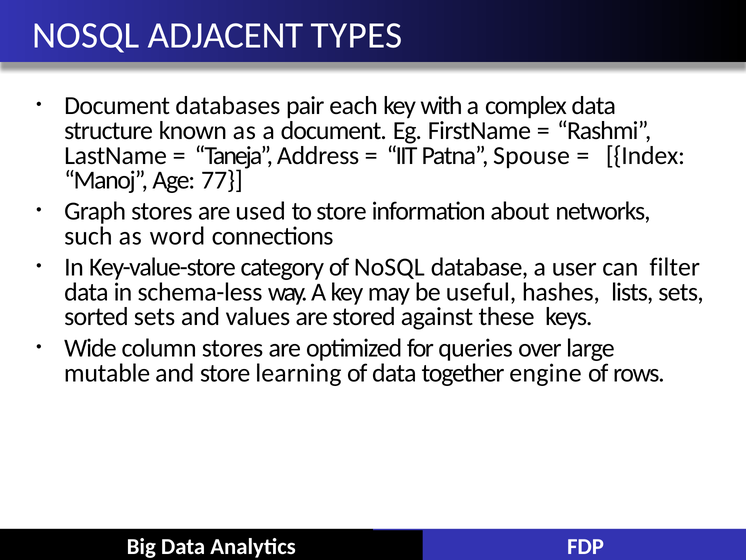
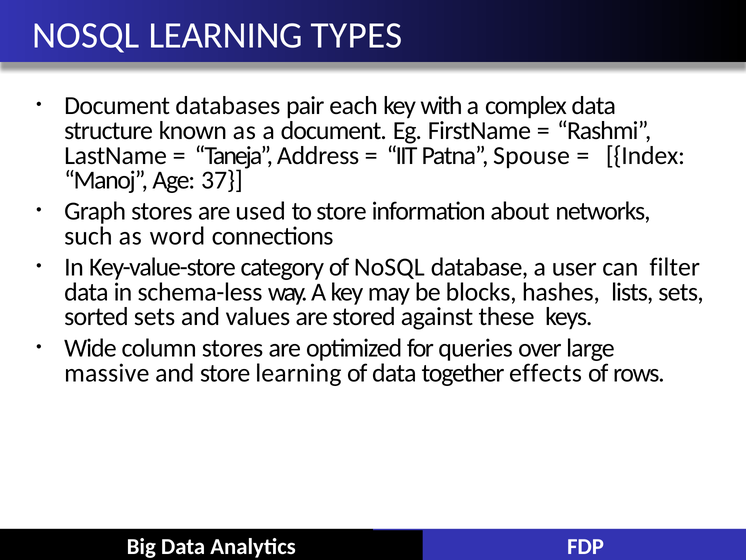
NOSQL ADJACENT: ADJACENT -> LEARNING
77: 77 -> 37
useful: useful -> blocks
mutable: mutable -> massive
engine: engine -> effects
